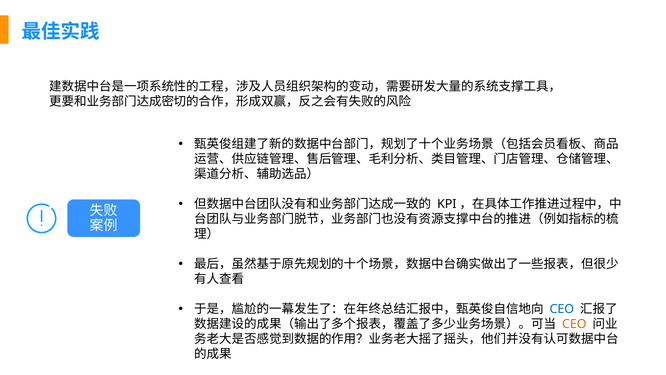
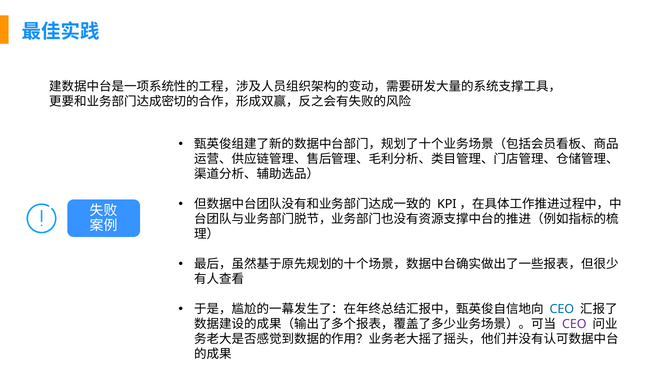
CEO at (574, 324) colour: orange -> purple
